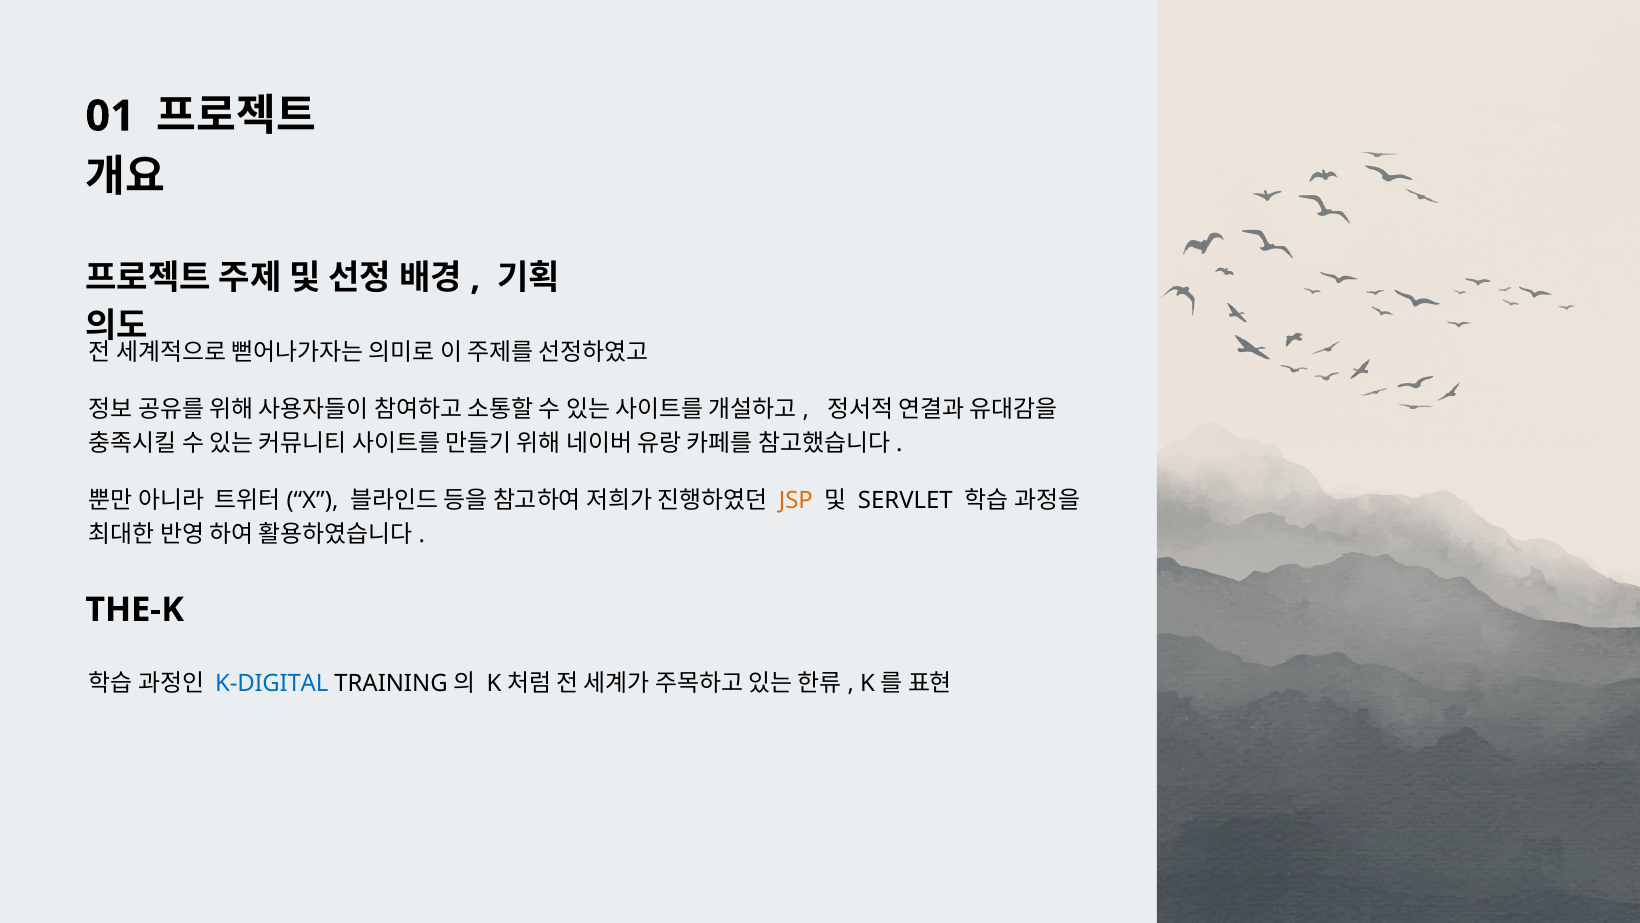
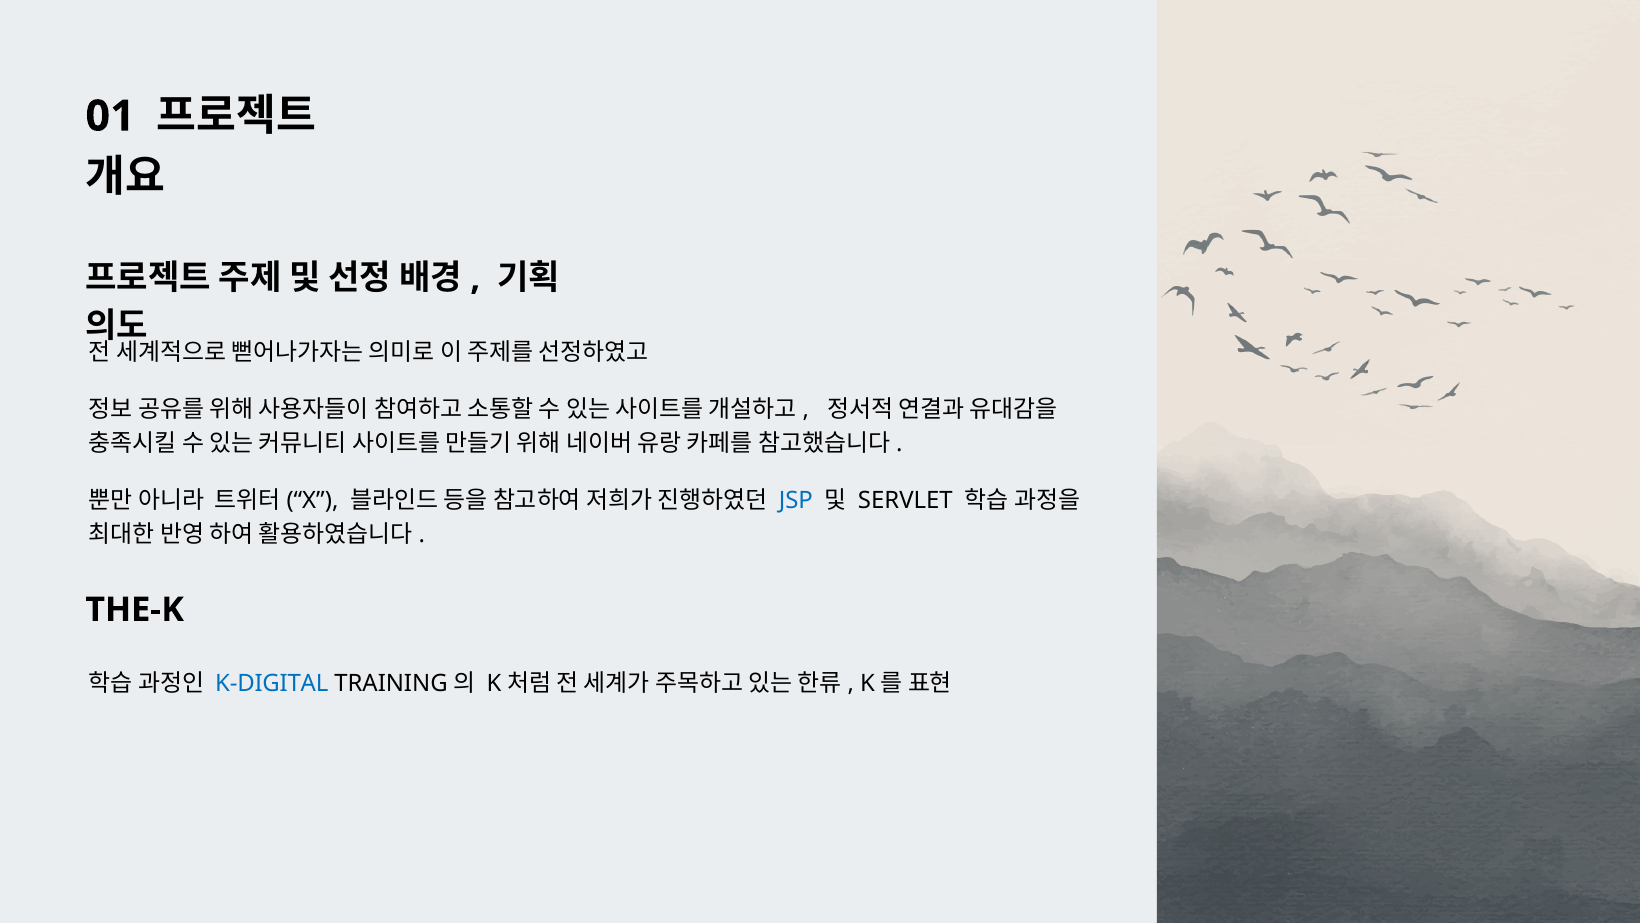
JSP colour: orange -> blue
